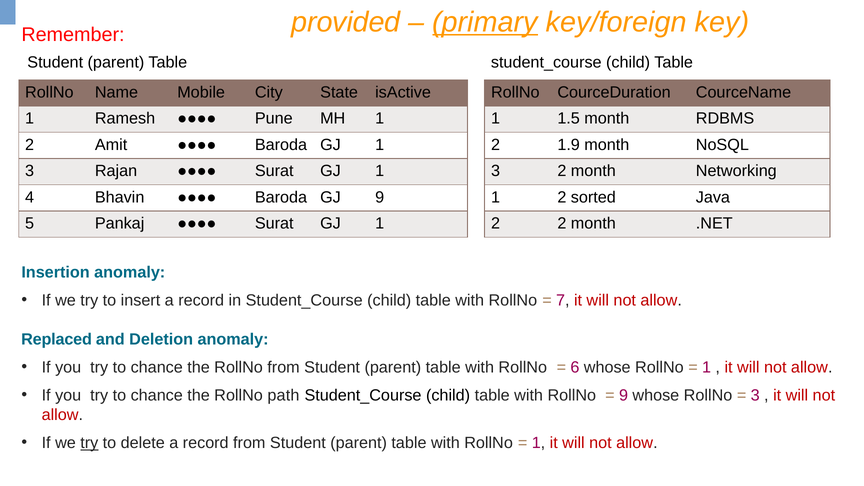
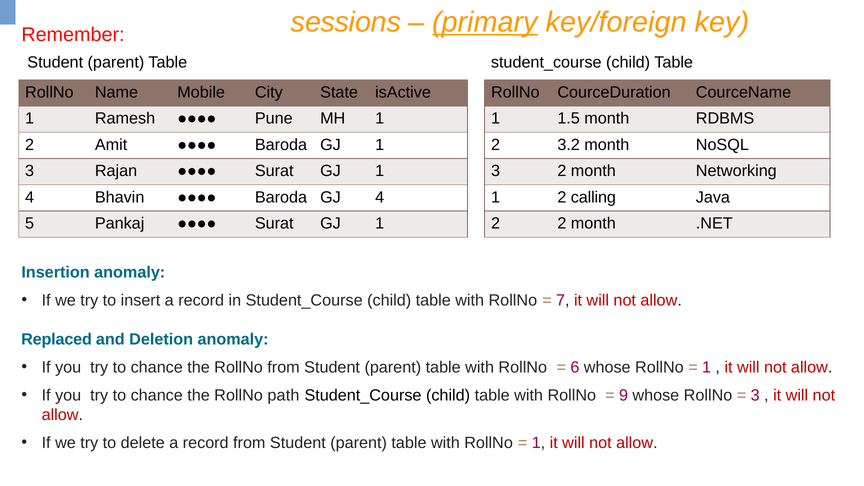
provided: provided -> sessions
1.9: 1.9 -> 3.2
GJ 9: 9 -> 4
sorted: sorted -> calling
try at (89, 443) underline: present -> none
